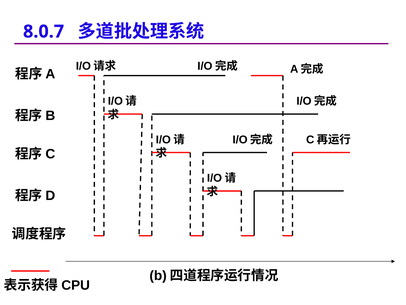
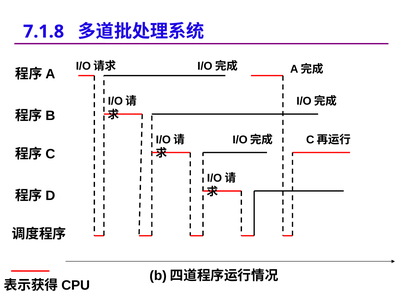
8.0.7: 8.0.7 -> 7.1.8
